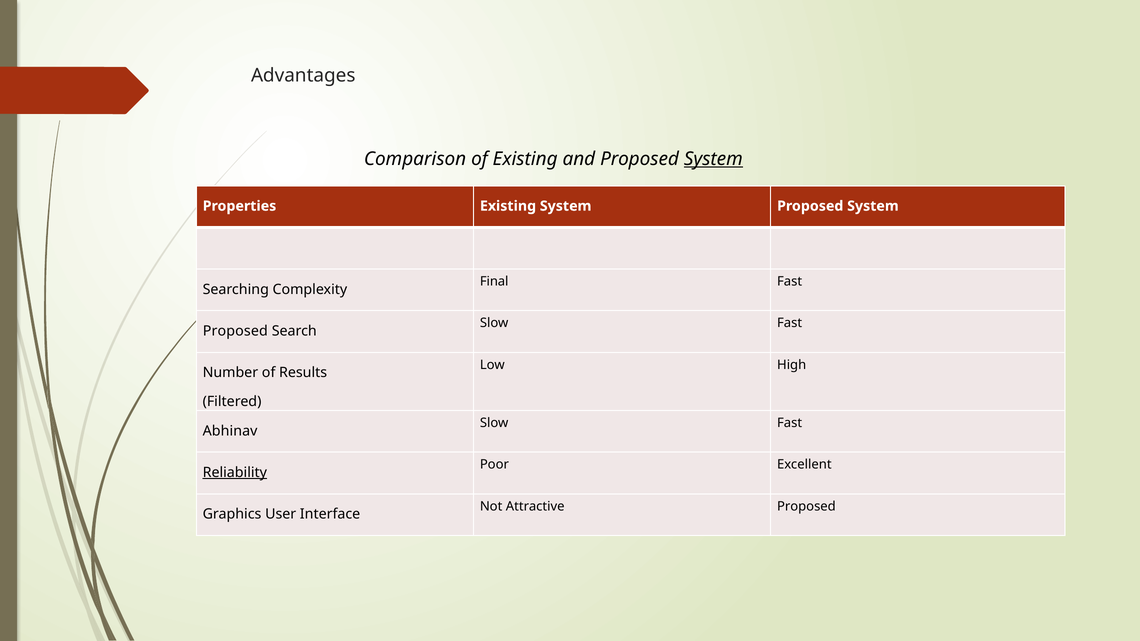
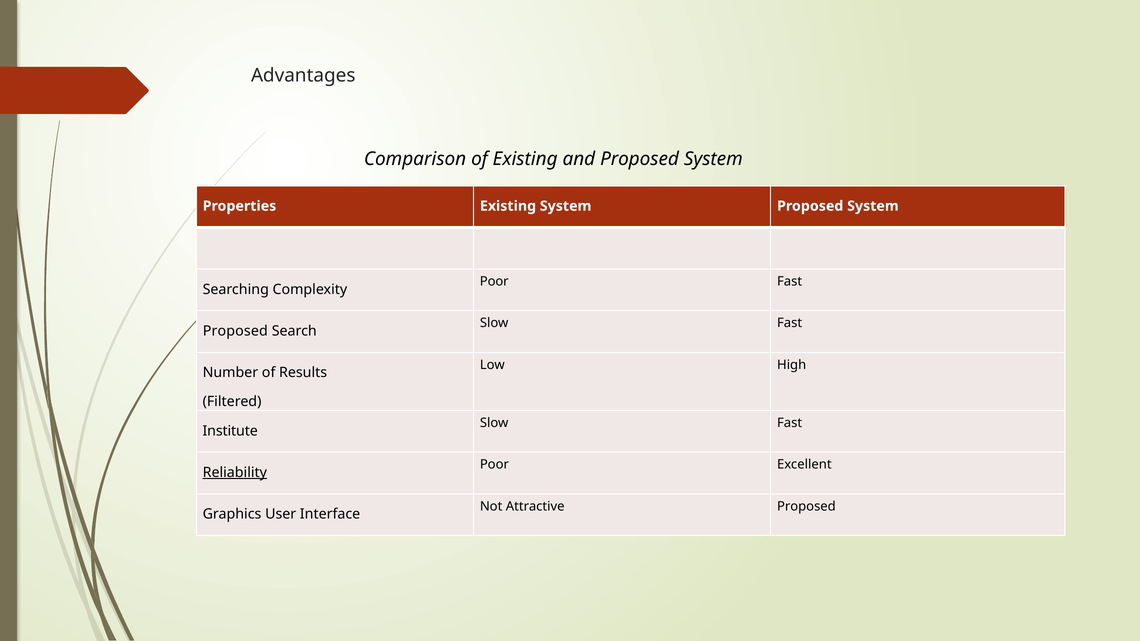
System at (713, 159) underline: present -> none
Final at (494, 282): Final -> Poor
Abhinav: Abhinav -> Institute
